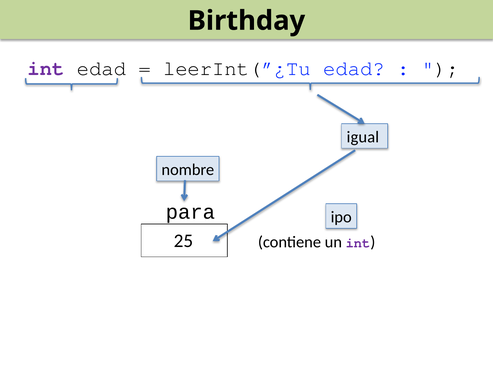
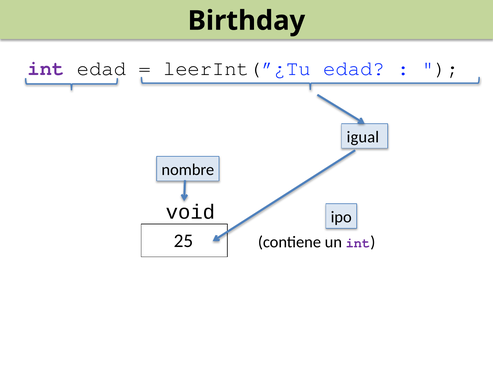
para: para -> void
